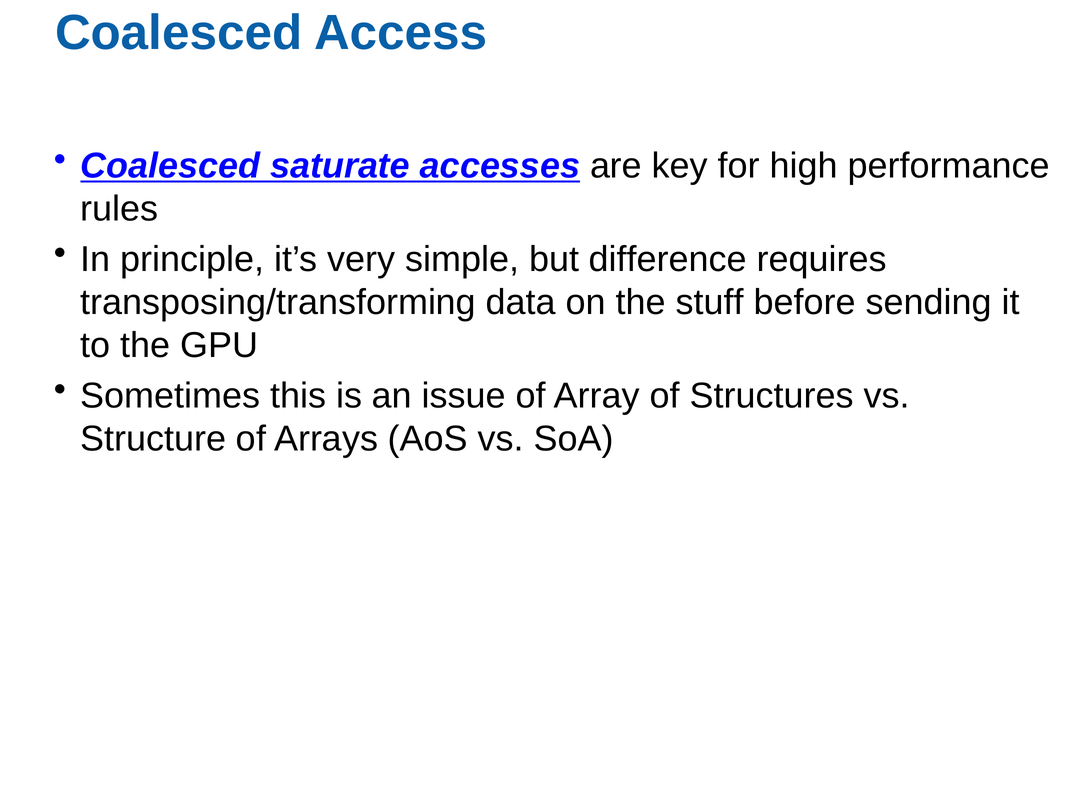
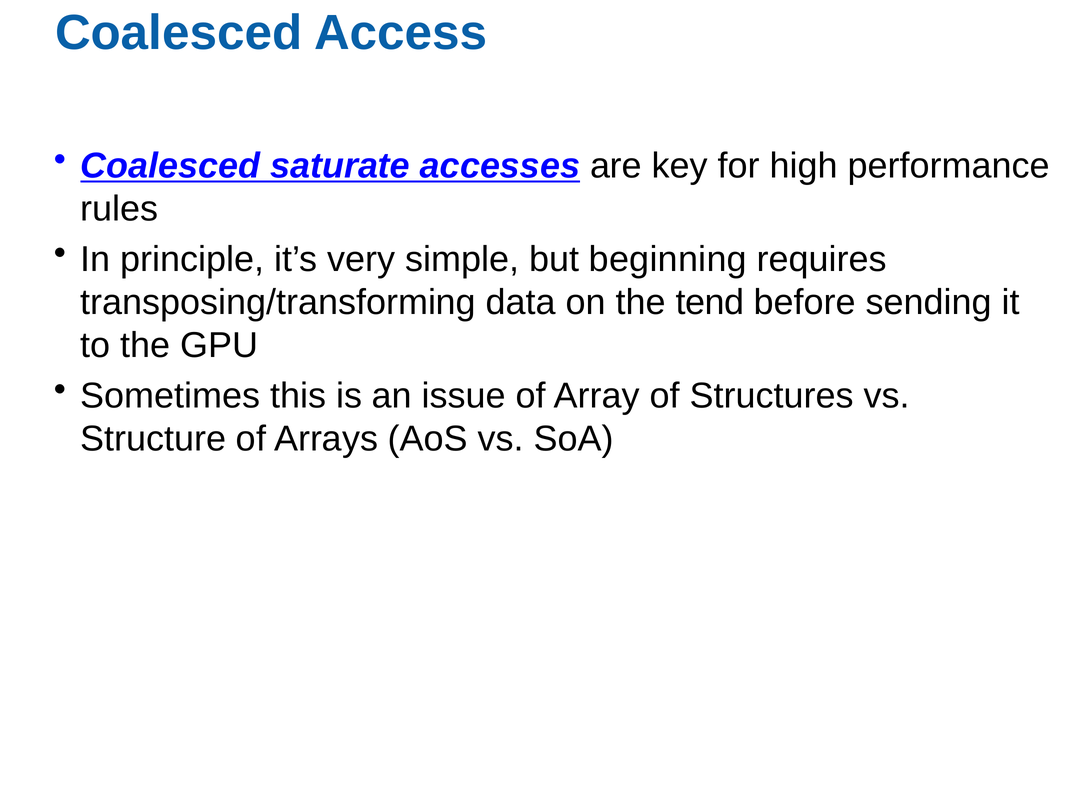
difference: difference -> beginning
stuff: stuff -> tend
